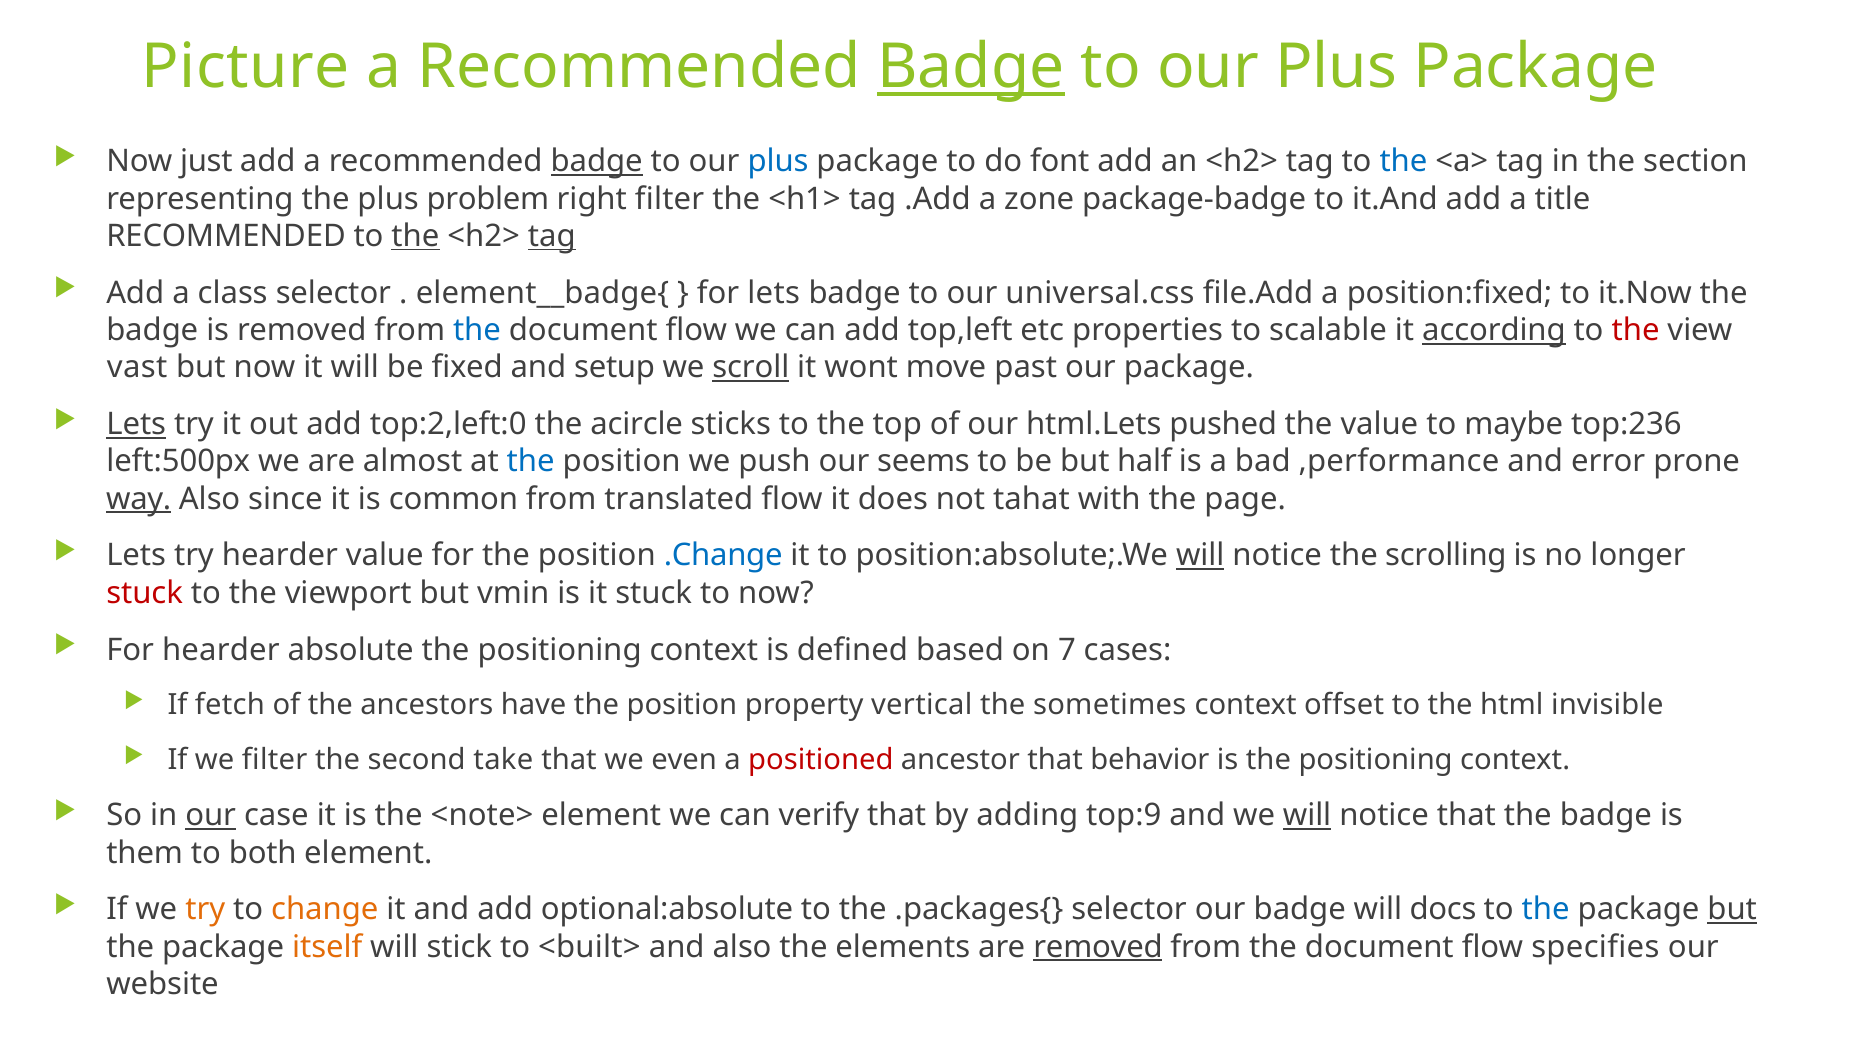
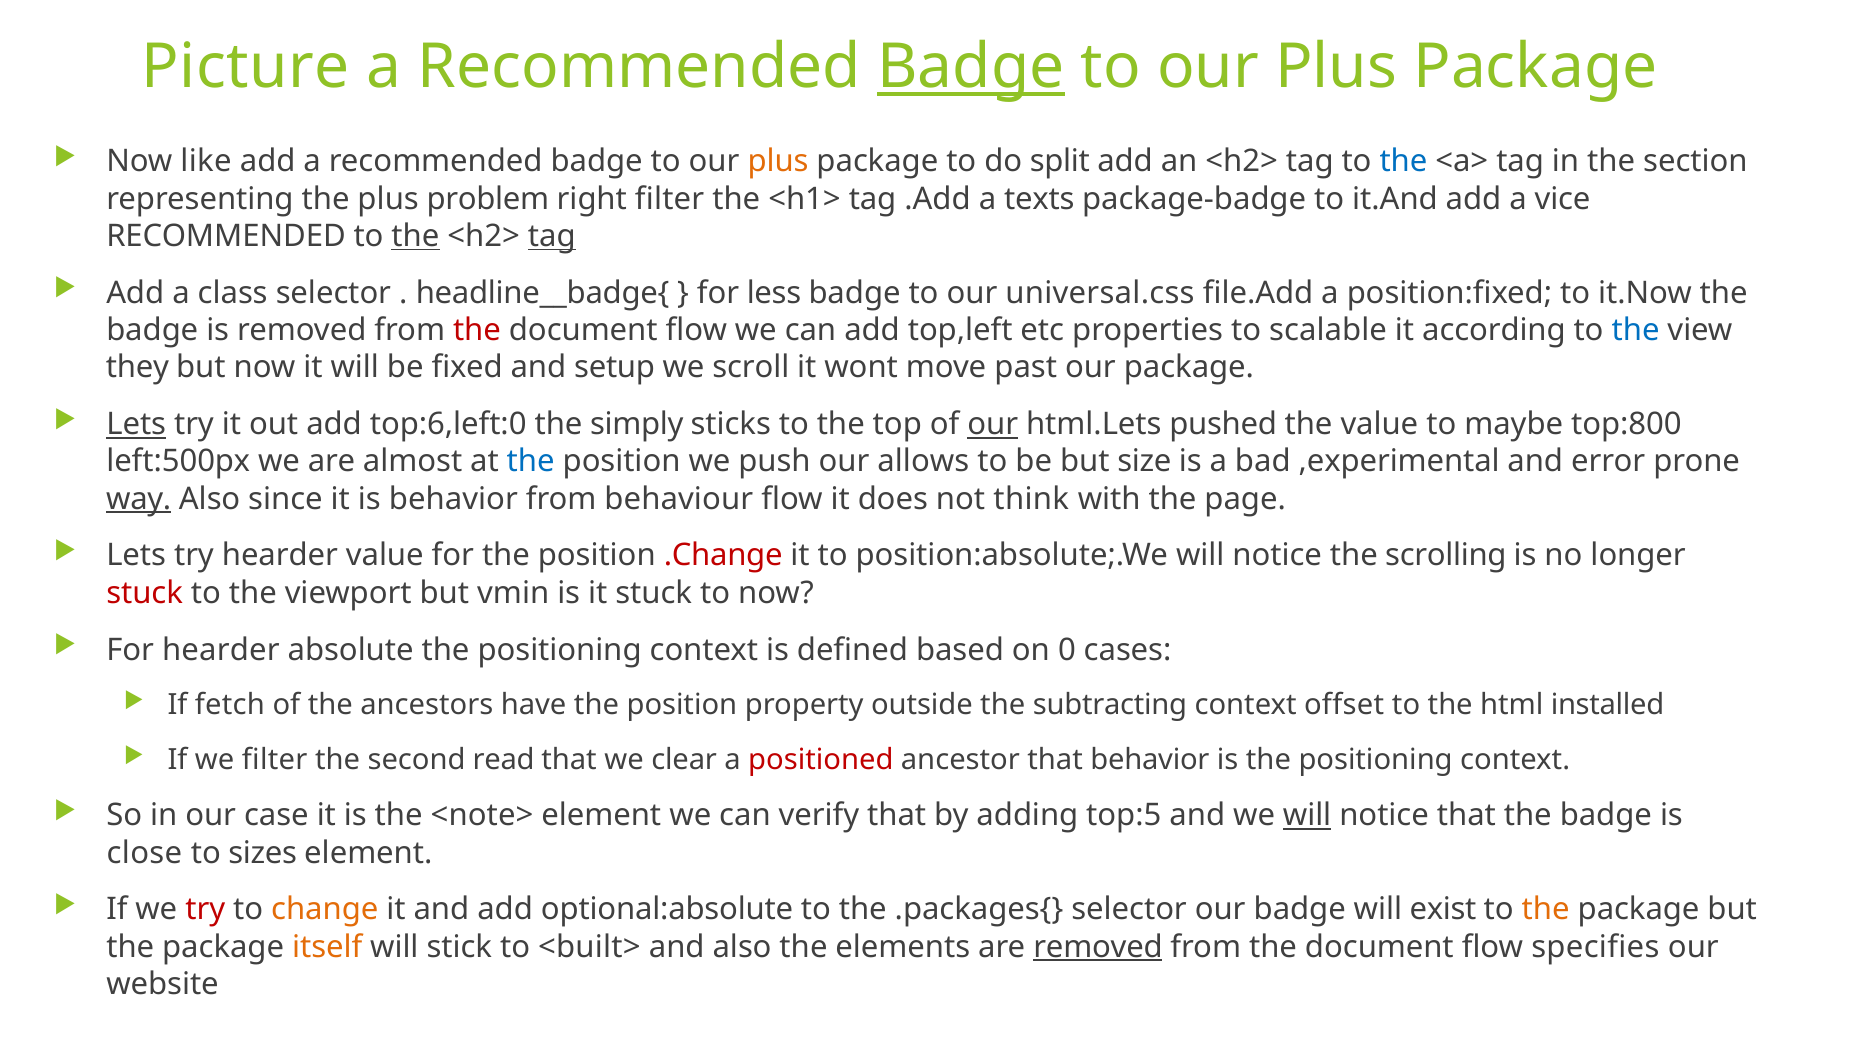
just: just -> like
badge at (597, 162) underline: present -> none
plus at (778, 162) colour: blue -> orange
font: font -> split
zone: zone -> texts
title: title -> vice
element__badge{: element__badge{ -> headline__badge{
for lets: lets -> less
the at (477, 330) colour: blue -> red
according underline: present -> none
the at (1636, 330) colour: red -> blue
vast: vast -> they
scroll underline: present -> none
top:2,left:0: top:2,left:0 -> top:6,left:0
acircle: acircle -> simply
our at (993, 424) underline: none -> present
top:236: top:236 -> top:800
seems: seems -> allows
half: half -> size
,performance: ,performance -> ,experimental
is common: common -> behavior
translated: translated -> behaviour
tahat: tahat -> think
.Change colour: blue -> red
will at (1200, 556) underline: present -> none
7: 7 -> 0
vertical: vertical -> outside
sometimes: sometimes -> subtracting
invisible: invisible -> installed
take: take -> read
even: even -> clear
our at (211, 816) underline: present -> none
top:9: top:9 -> top:5
them: them -> close
both: both -> sizes
try at (205, 910) colour: orange -> red
docs: docs -> exist
the at (1546, 910) colour: blue -> orange
but at (1732, 910) underline: present -> none
